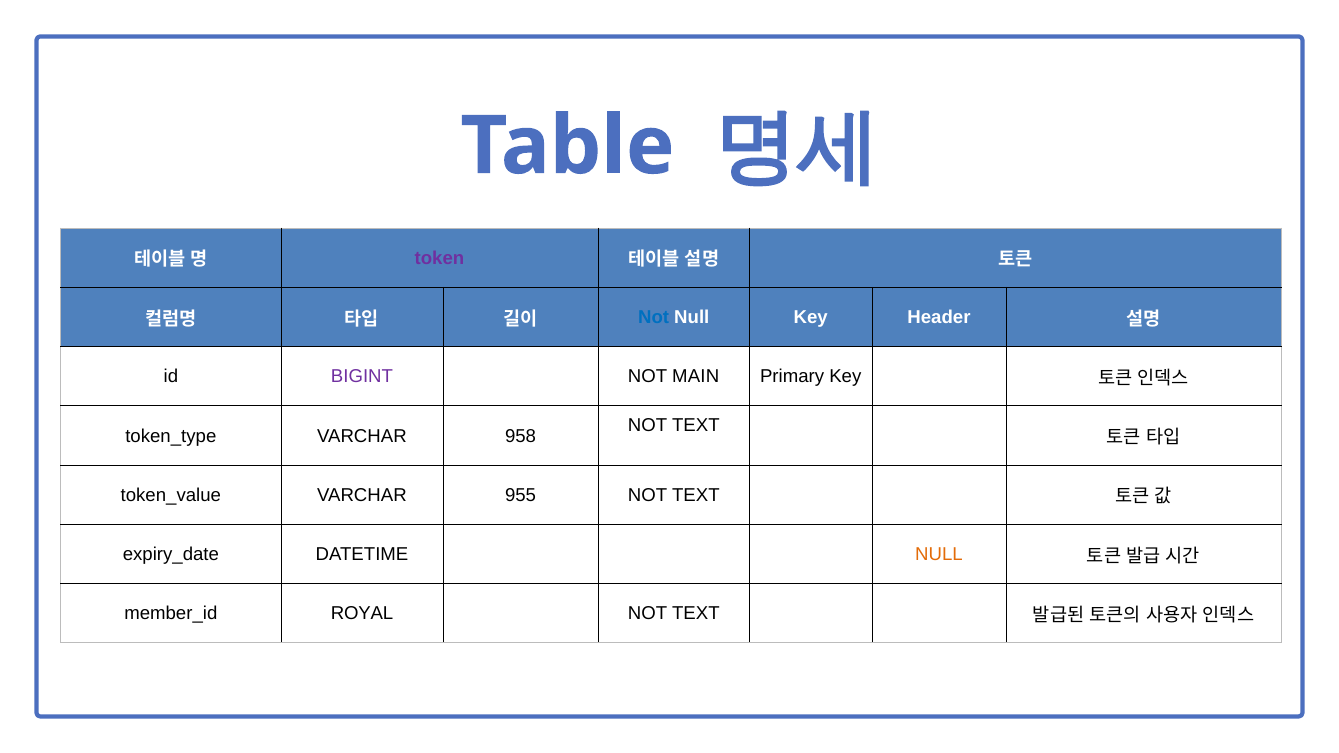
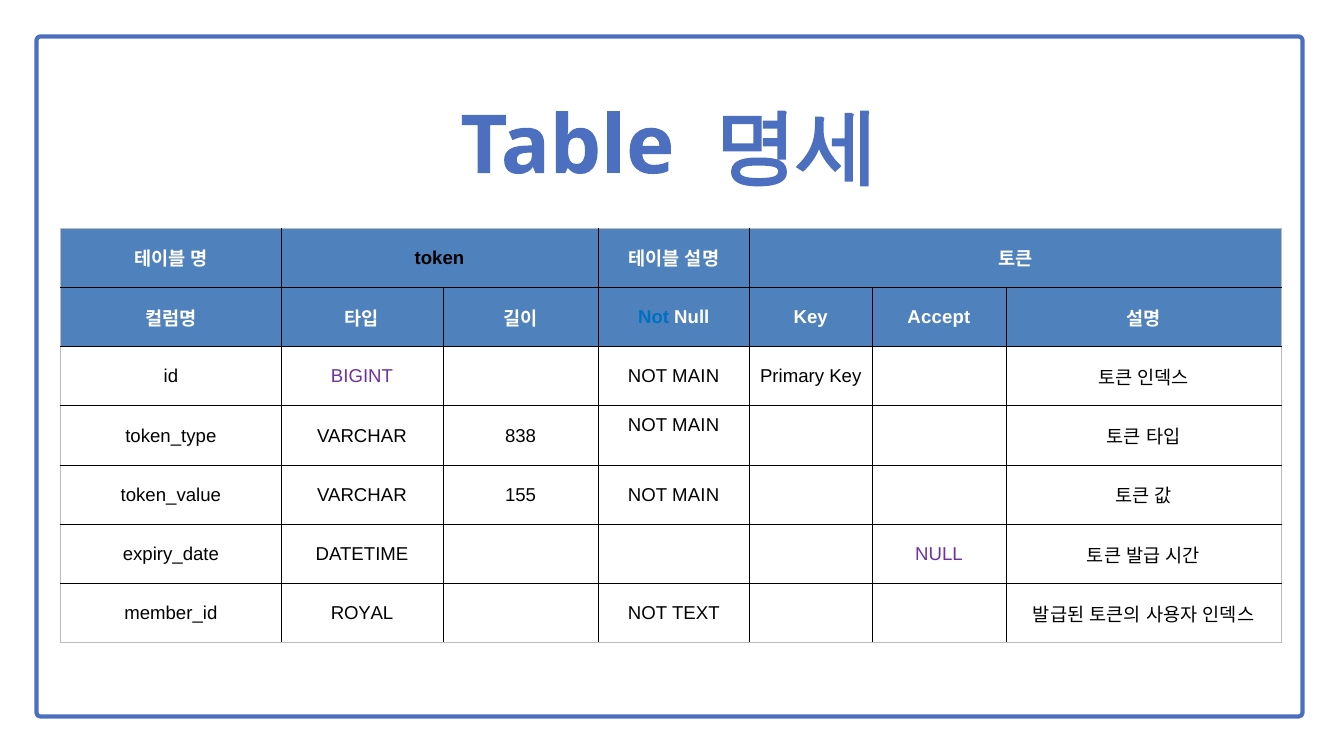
token colour: purple -> black
Header: Header -> Accept
TEXT at (696, 426): TEXT -> MAIN
958: 958 -> 838
955: 955 -> 155
TEXT at (696, 495): TEXT -> MAIN
NULL at (939, 555) colour: orange -> purple
